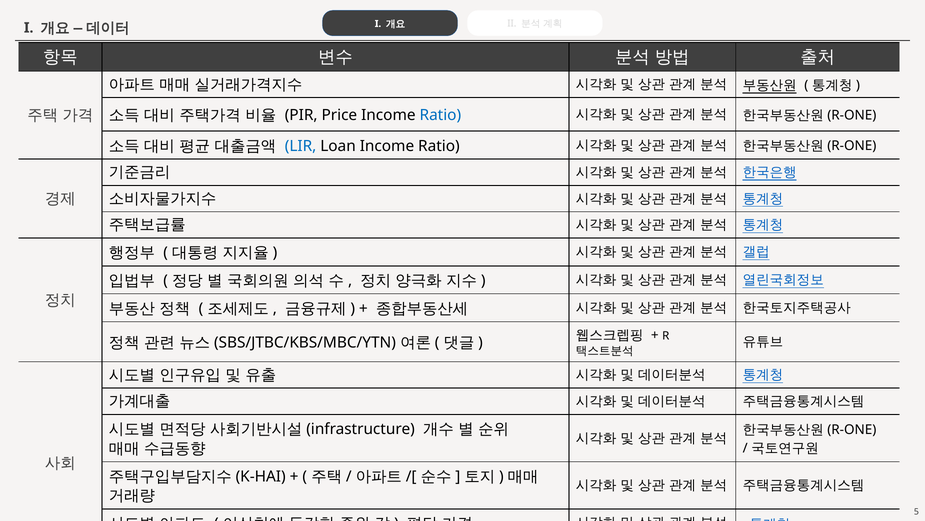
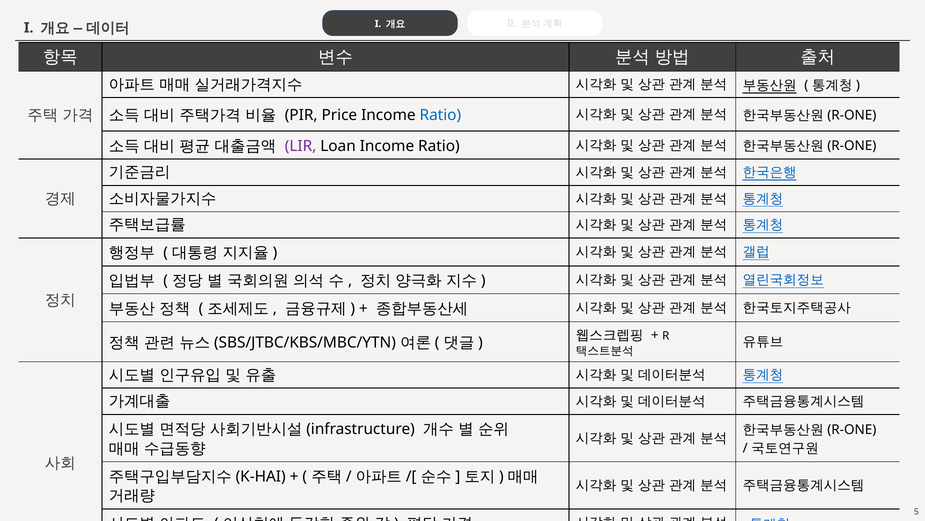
LIR colour: blue -> purple
